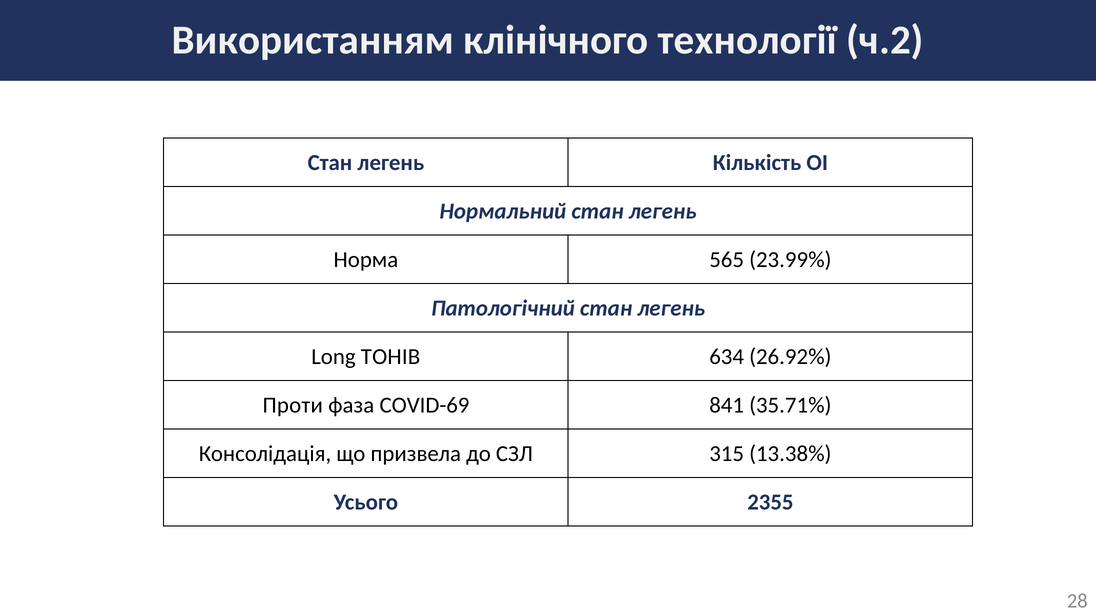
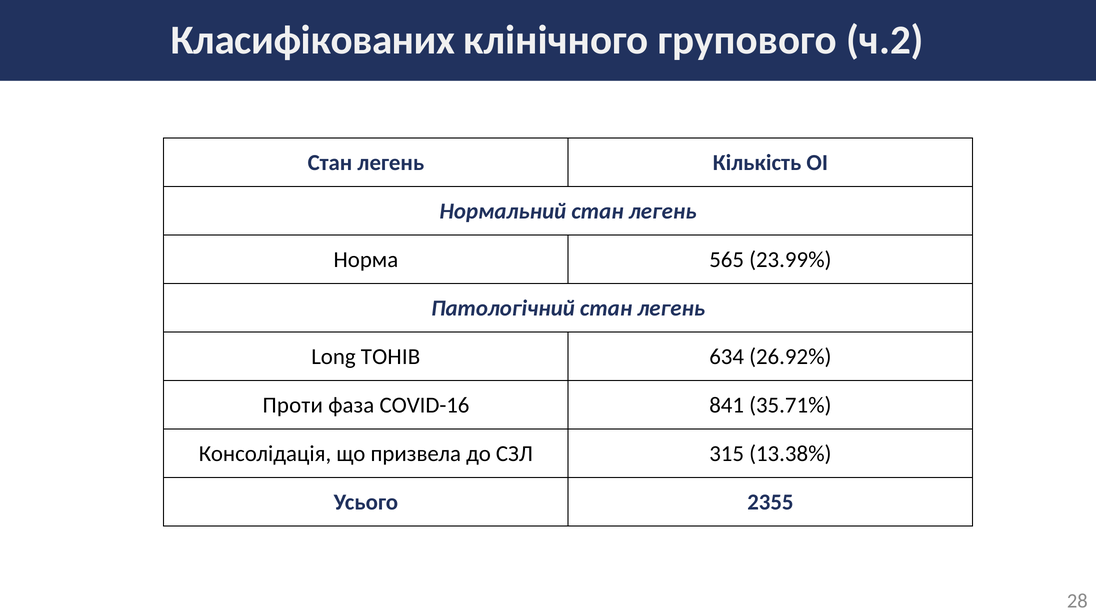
Використанням: Використанням -> Класифікованих
технології: технології -> групового
COVID-69: COVID-69 -> COVID-16
